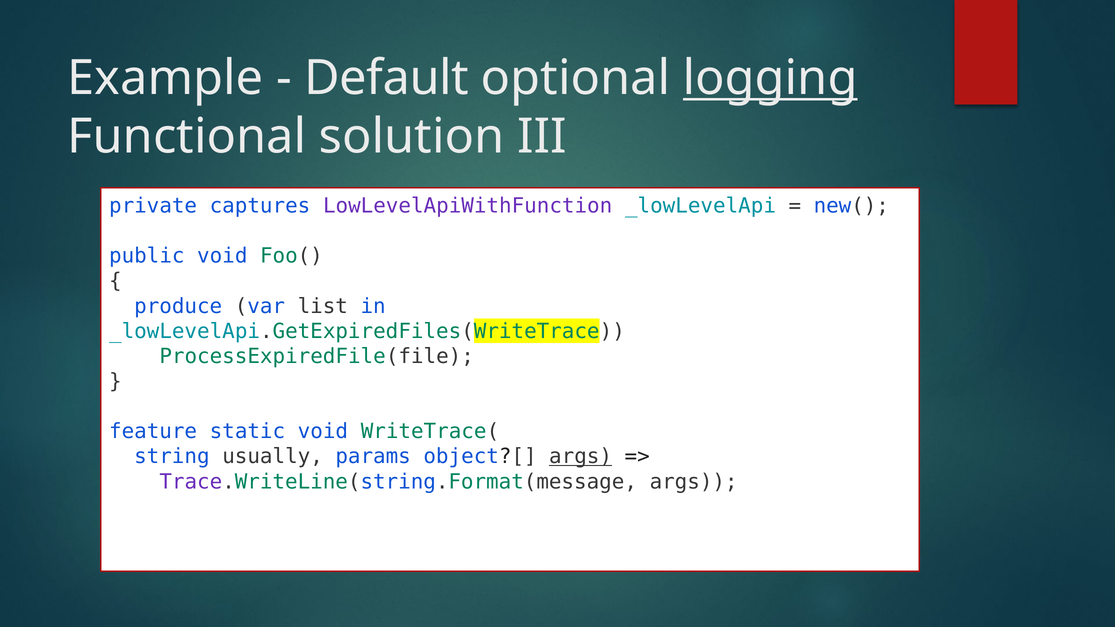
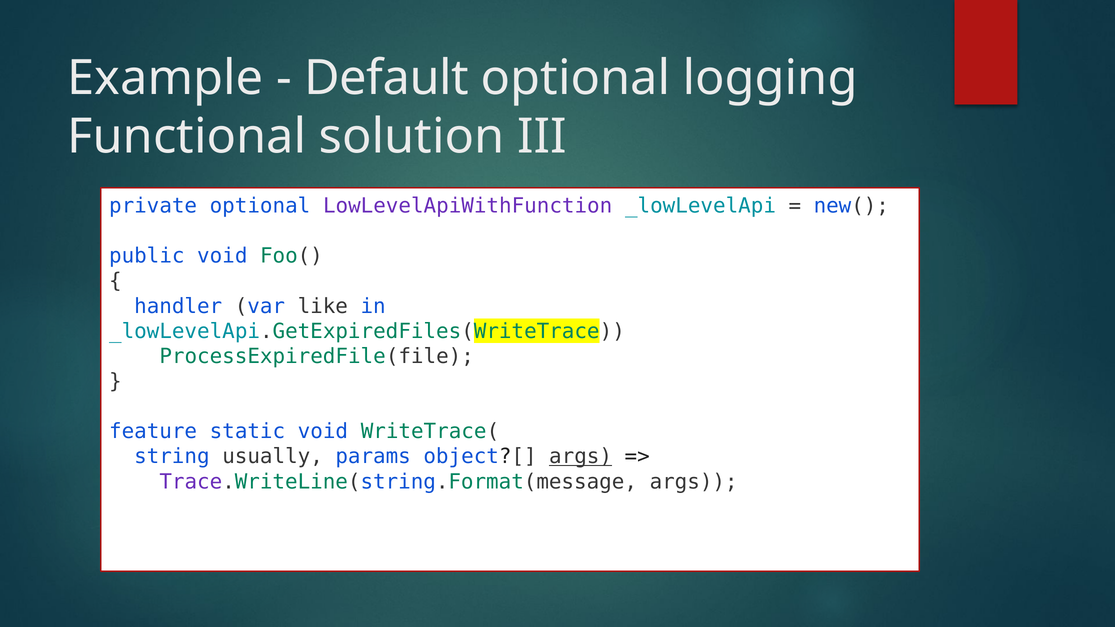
logging underline: present -> none
private captures: captures -> optional
produce: produce -> handler
list: list -> like
